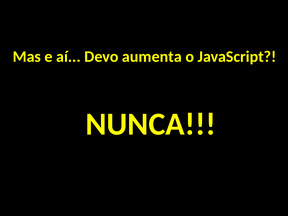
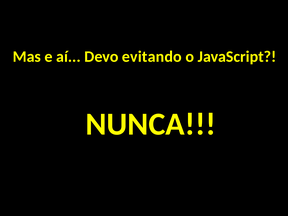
aumenta: aumenta -> evitando
